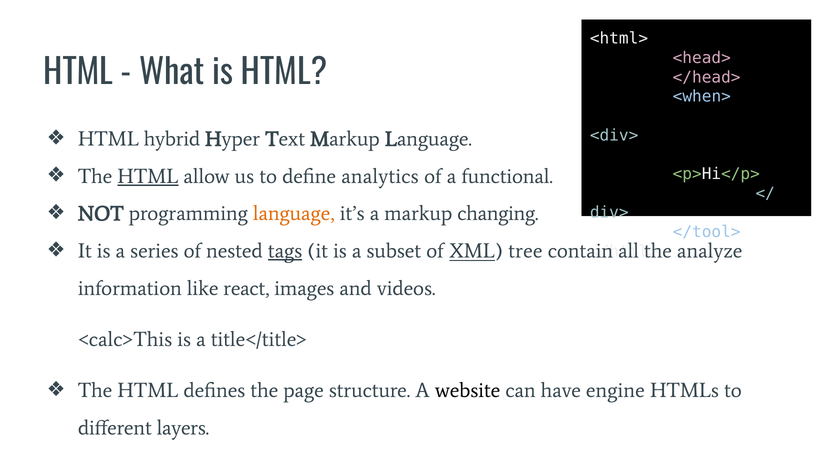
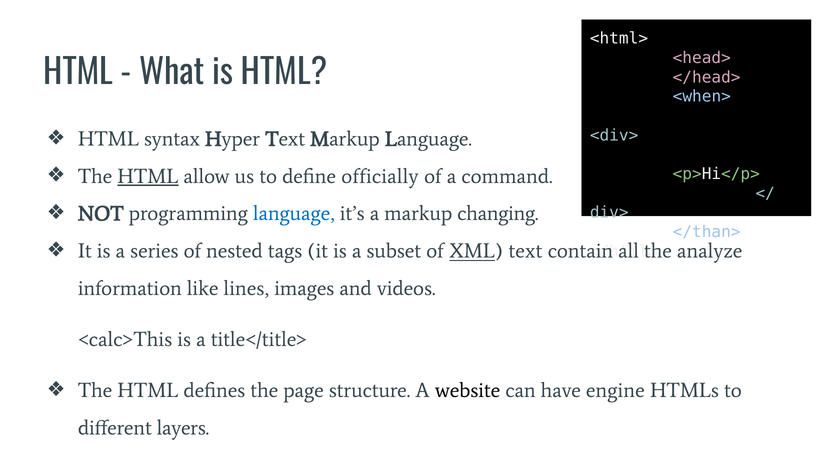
hybrid: hybrid -> syntax
analytics: analytics -> officially
functional: functional -> command
language at (294, 213) colour: orange -> blue
</tool>: </tool> -> </than>
tags underline: present -> none
XML tree: tree -> text
react: react -> lines
